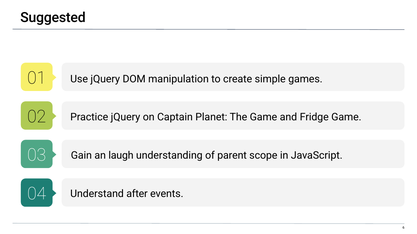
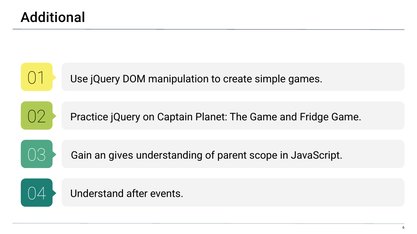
Suggested: Suggested -> Additional
laugh: laugh -> gives
